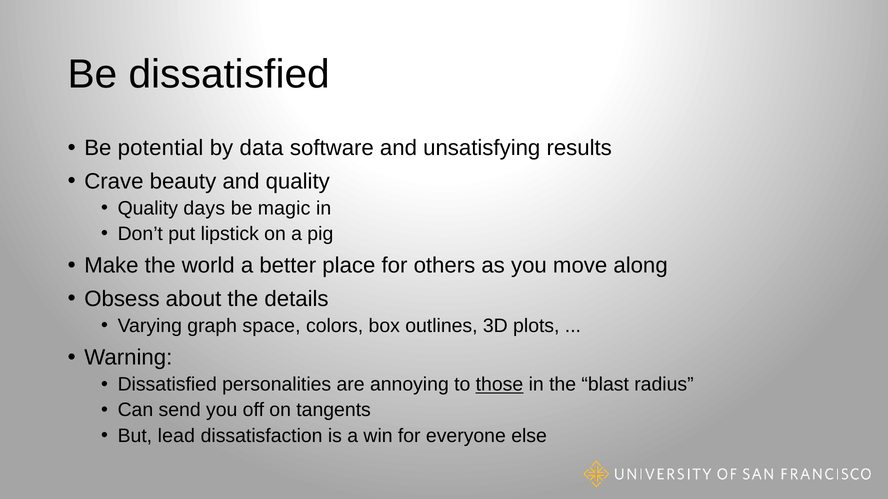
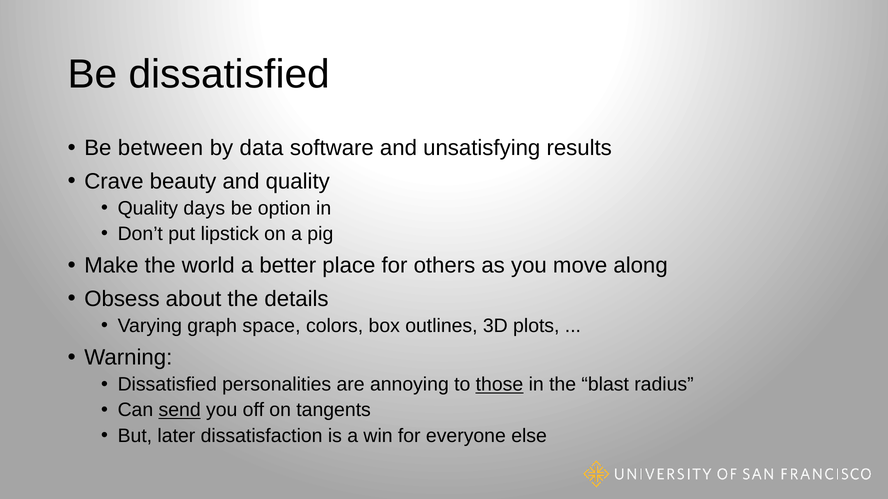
potential: potential -> between
magic: magic -> option
send underline: none -> present
lead: lead -> later
